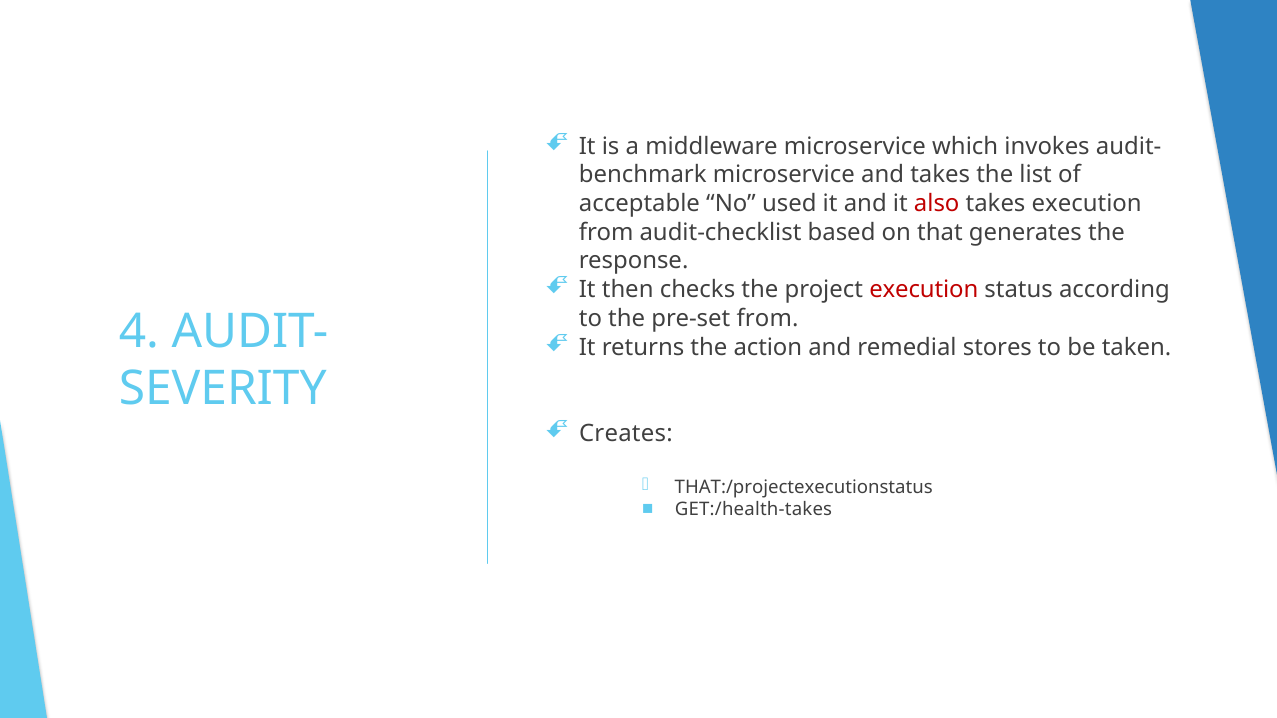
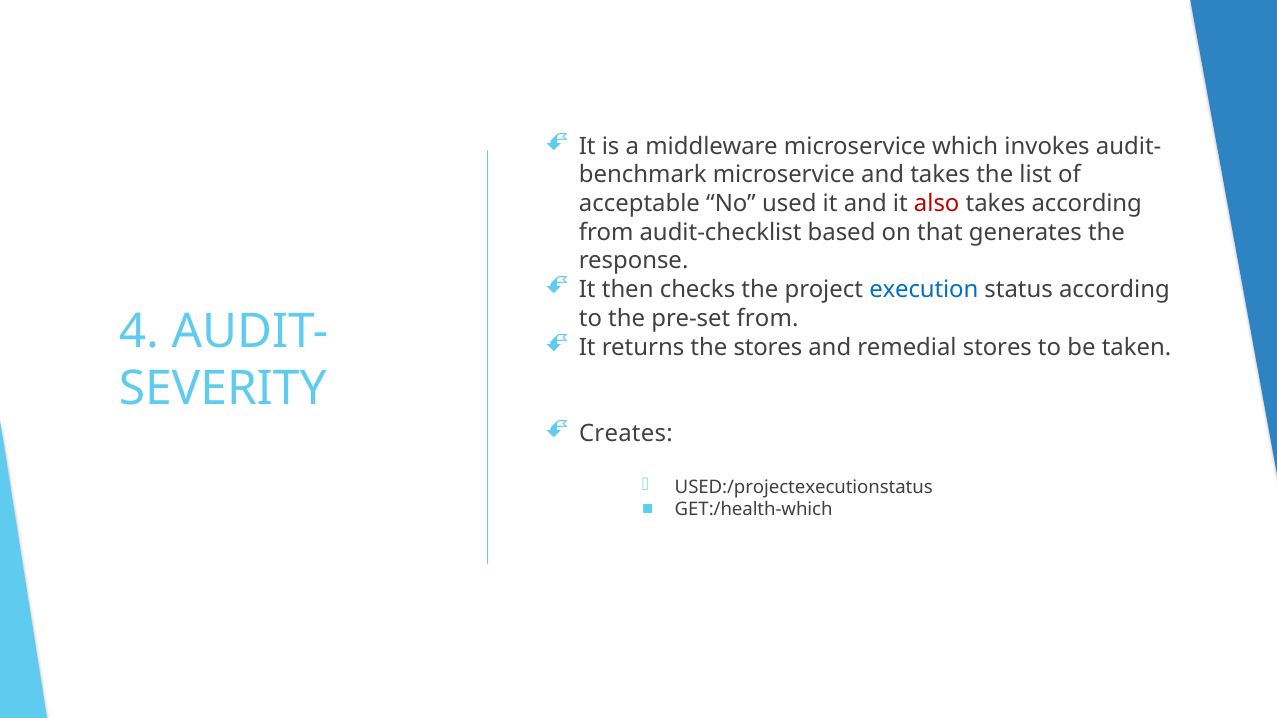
takes execution: execution -> according
execution at (924, 290) colour: red -> blue
the action: action -> stores
THAT:/projectexecutionstatus: THAT:/projectexecutionstatus -> USED:/projectexecutionstatus
GET:/health-takes: GET:/health-takes -> GET:/health-which
